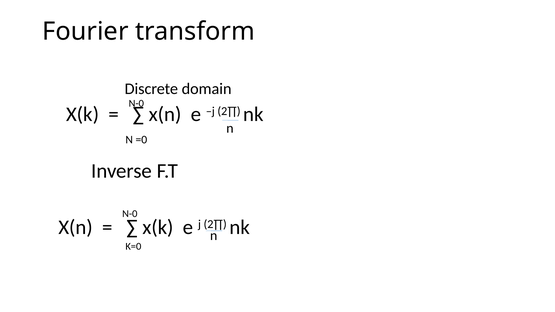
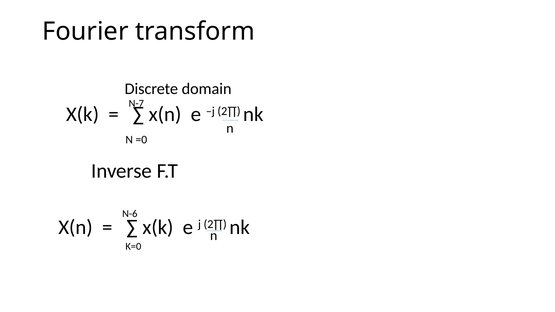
N-0 at (136, 103): N-0 -> N-7
N-0 at (130, 214): N-0 -> N-6
